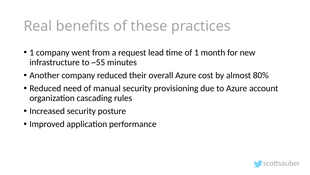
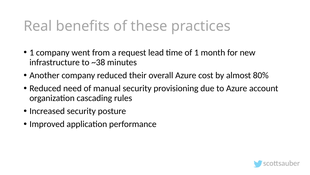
~55: ~55 -> ~38
